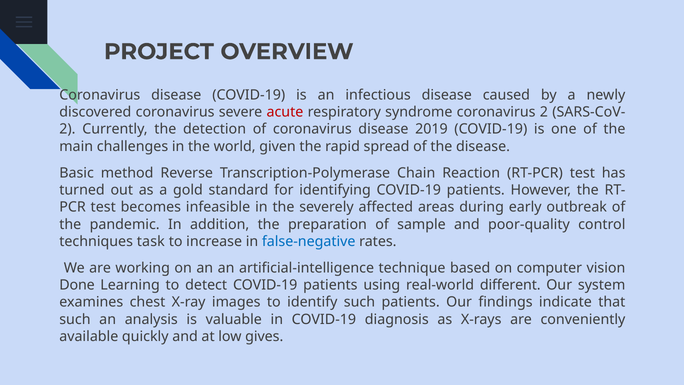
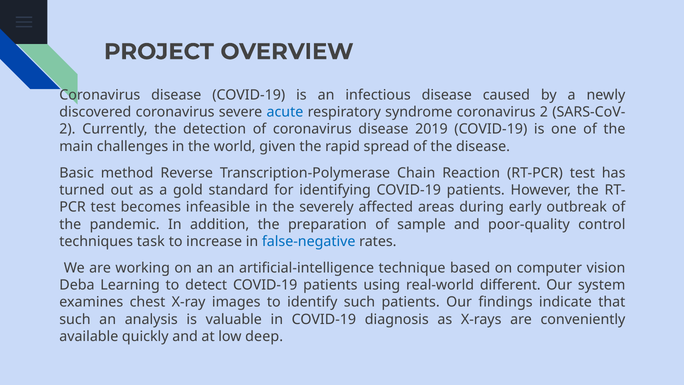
acute colour: red -> blue
Done: Done -> Deba
gives: gives -> deep
